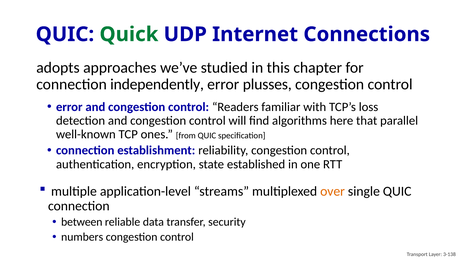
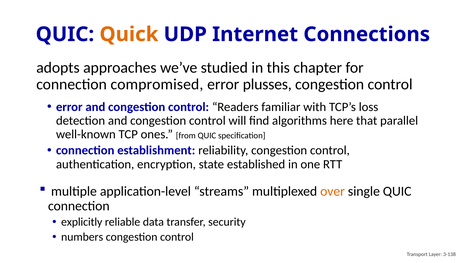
Quick colour: green -> orange
independently: independently -> compromised
between: between -> explicitly
